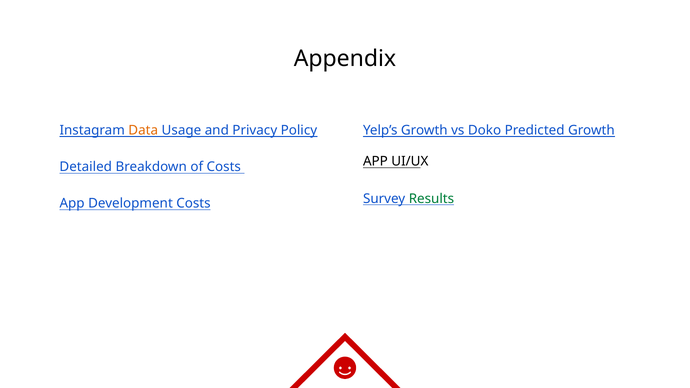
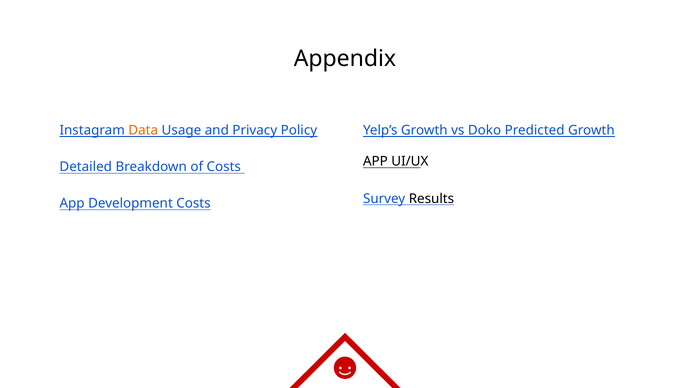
Results colour: green -> black
